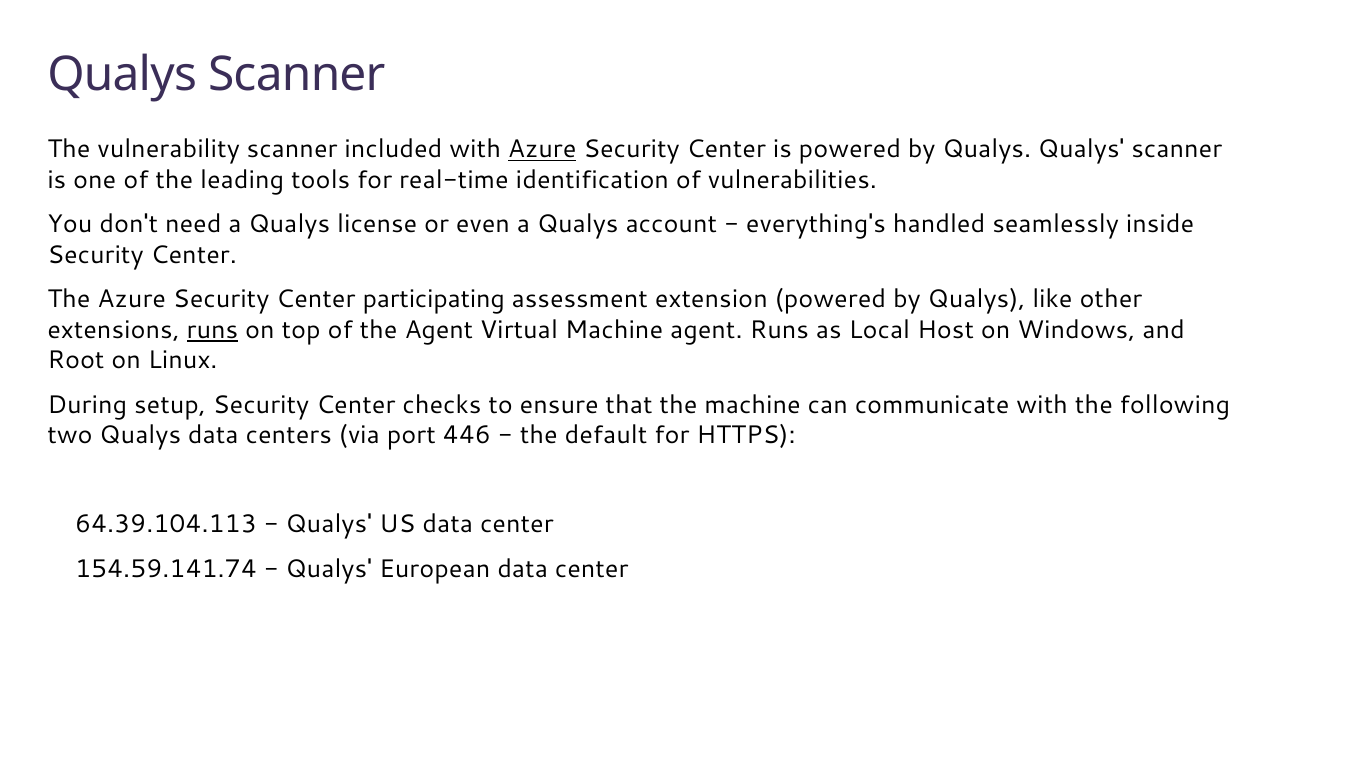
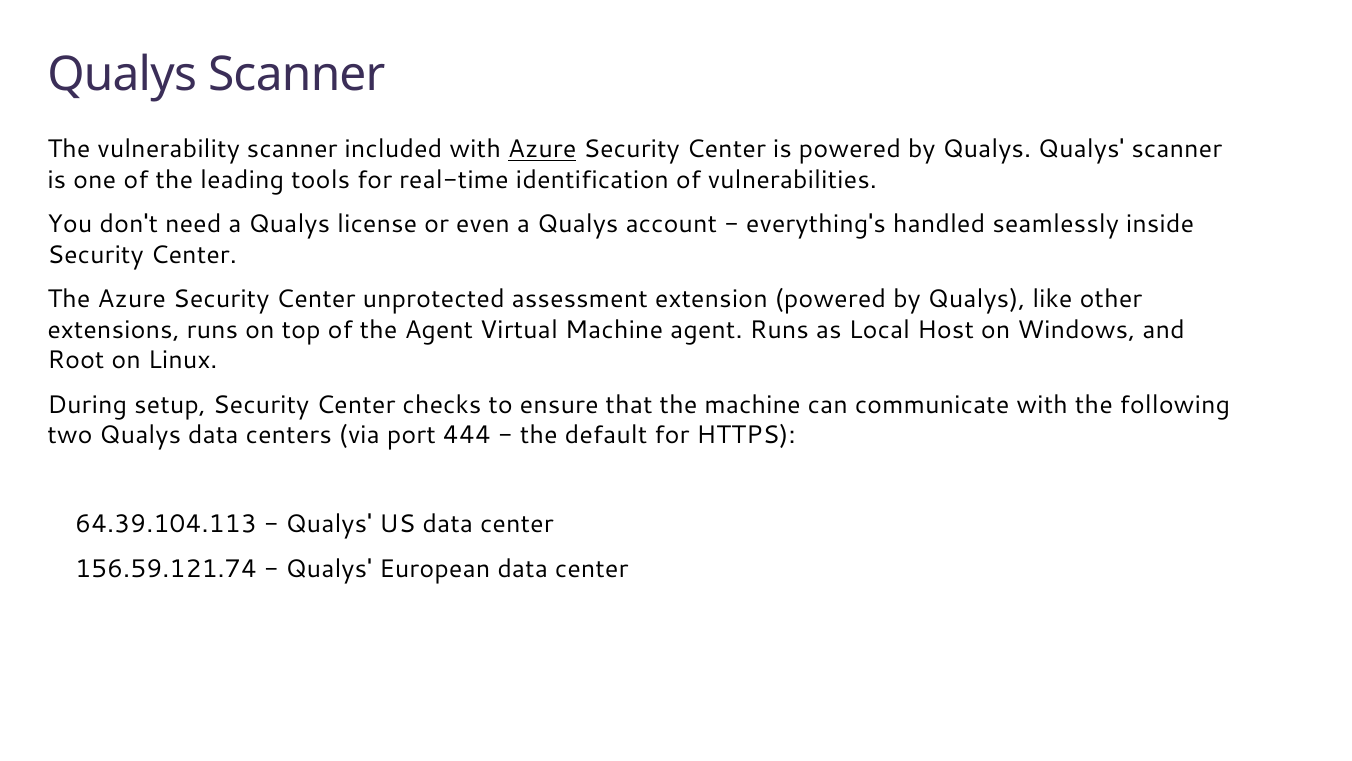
participating: participating -> unprotected
runs at (212, 330) underline: present -> none
446: 446 -> 444
154.59.141.74: 154.59.141.74 -> 156.59.121.74
